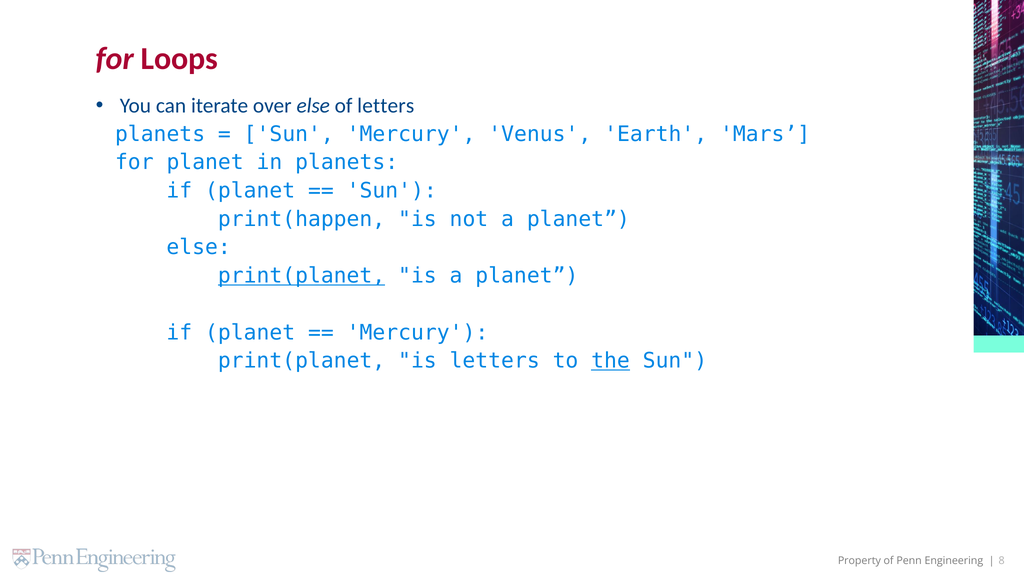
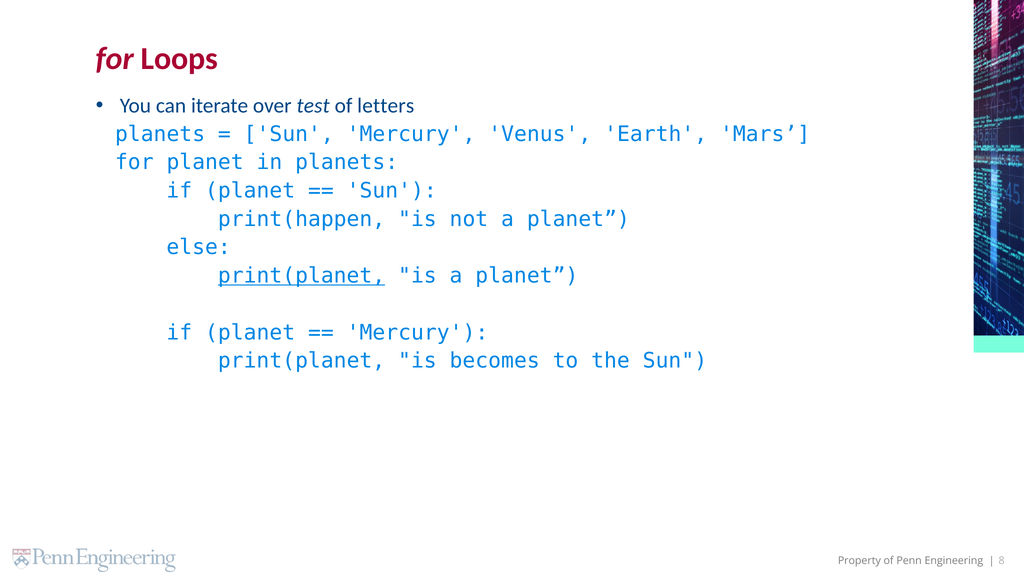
over else: else -> test
is letters: letters -> becomes
the underline: present -> none
